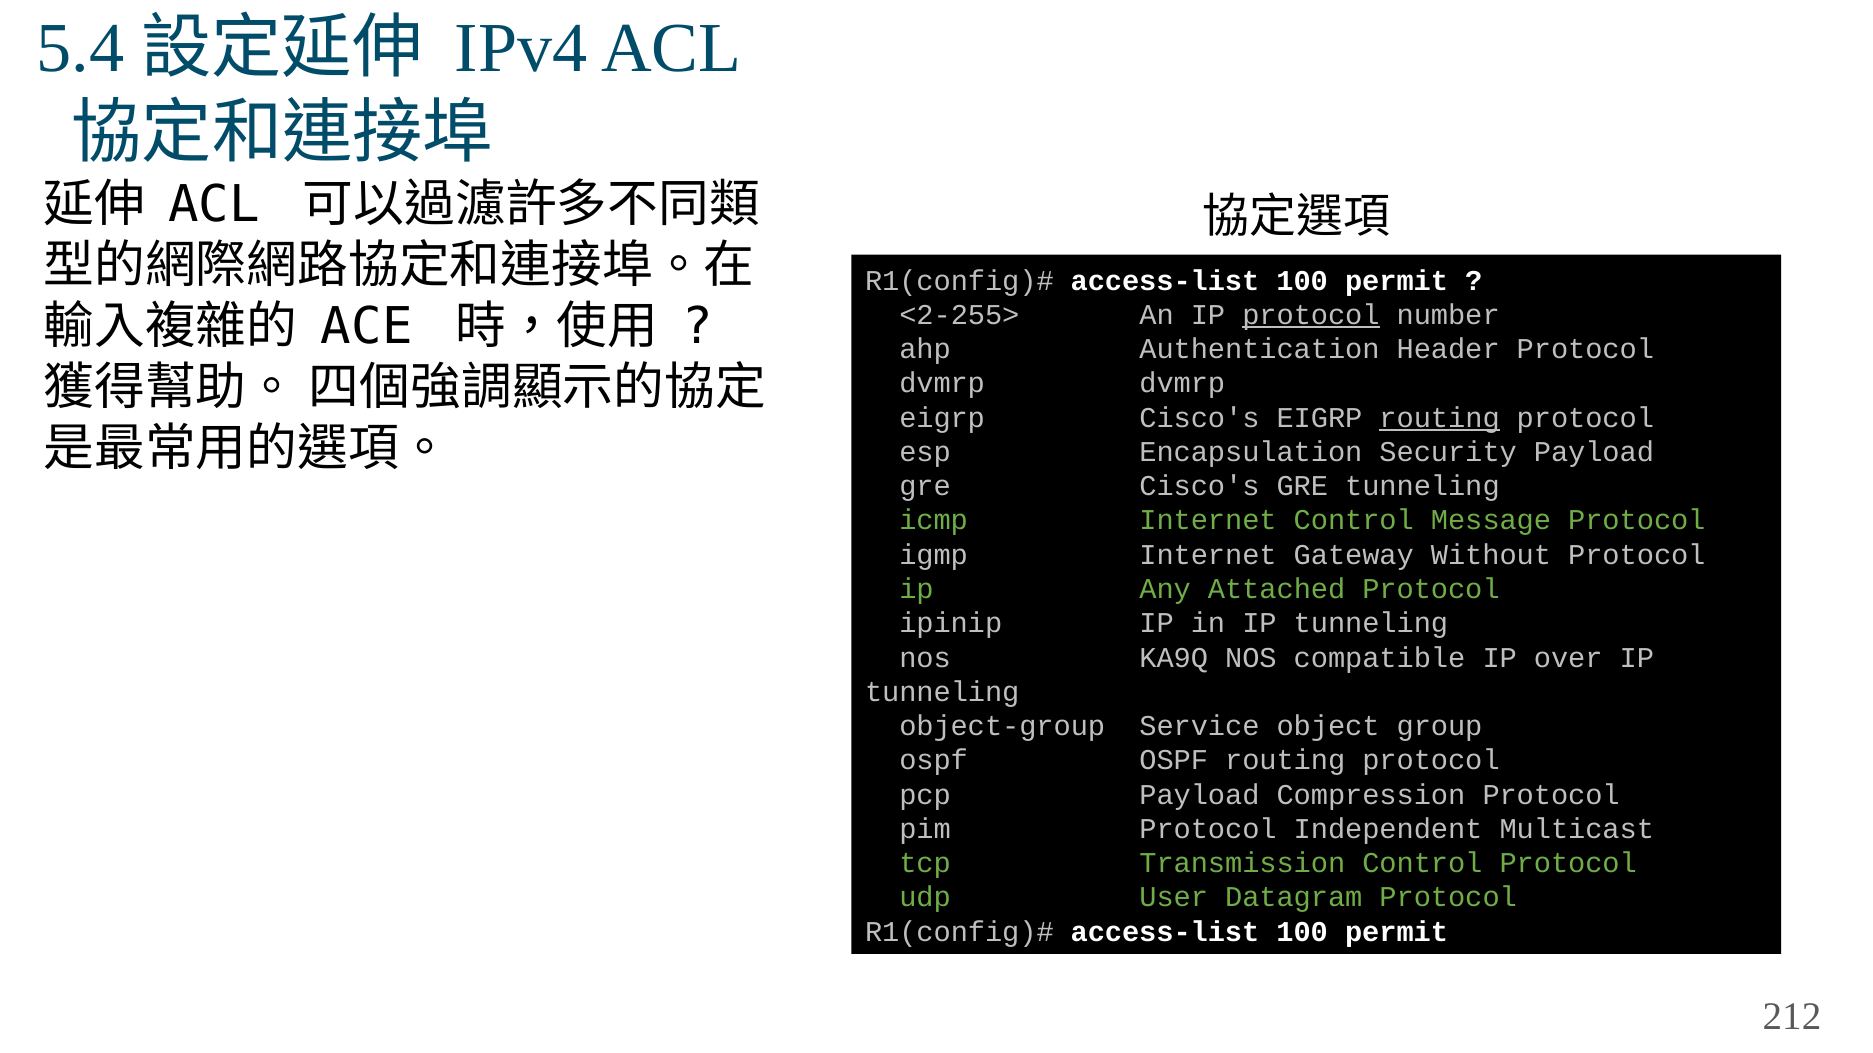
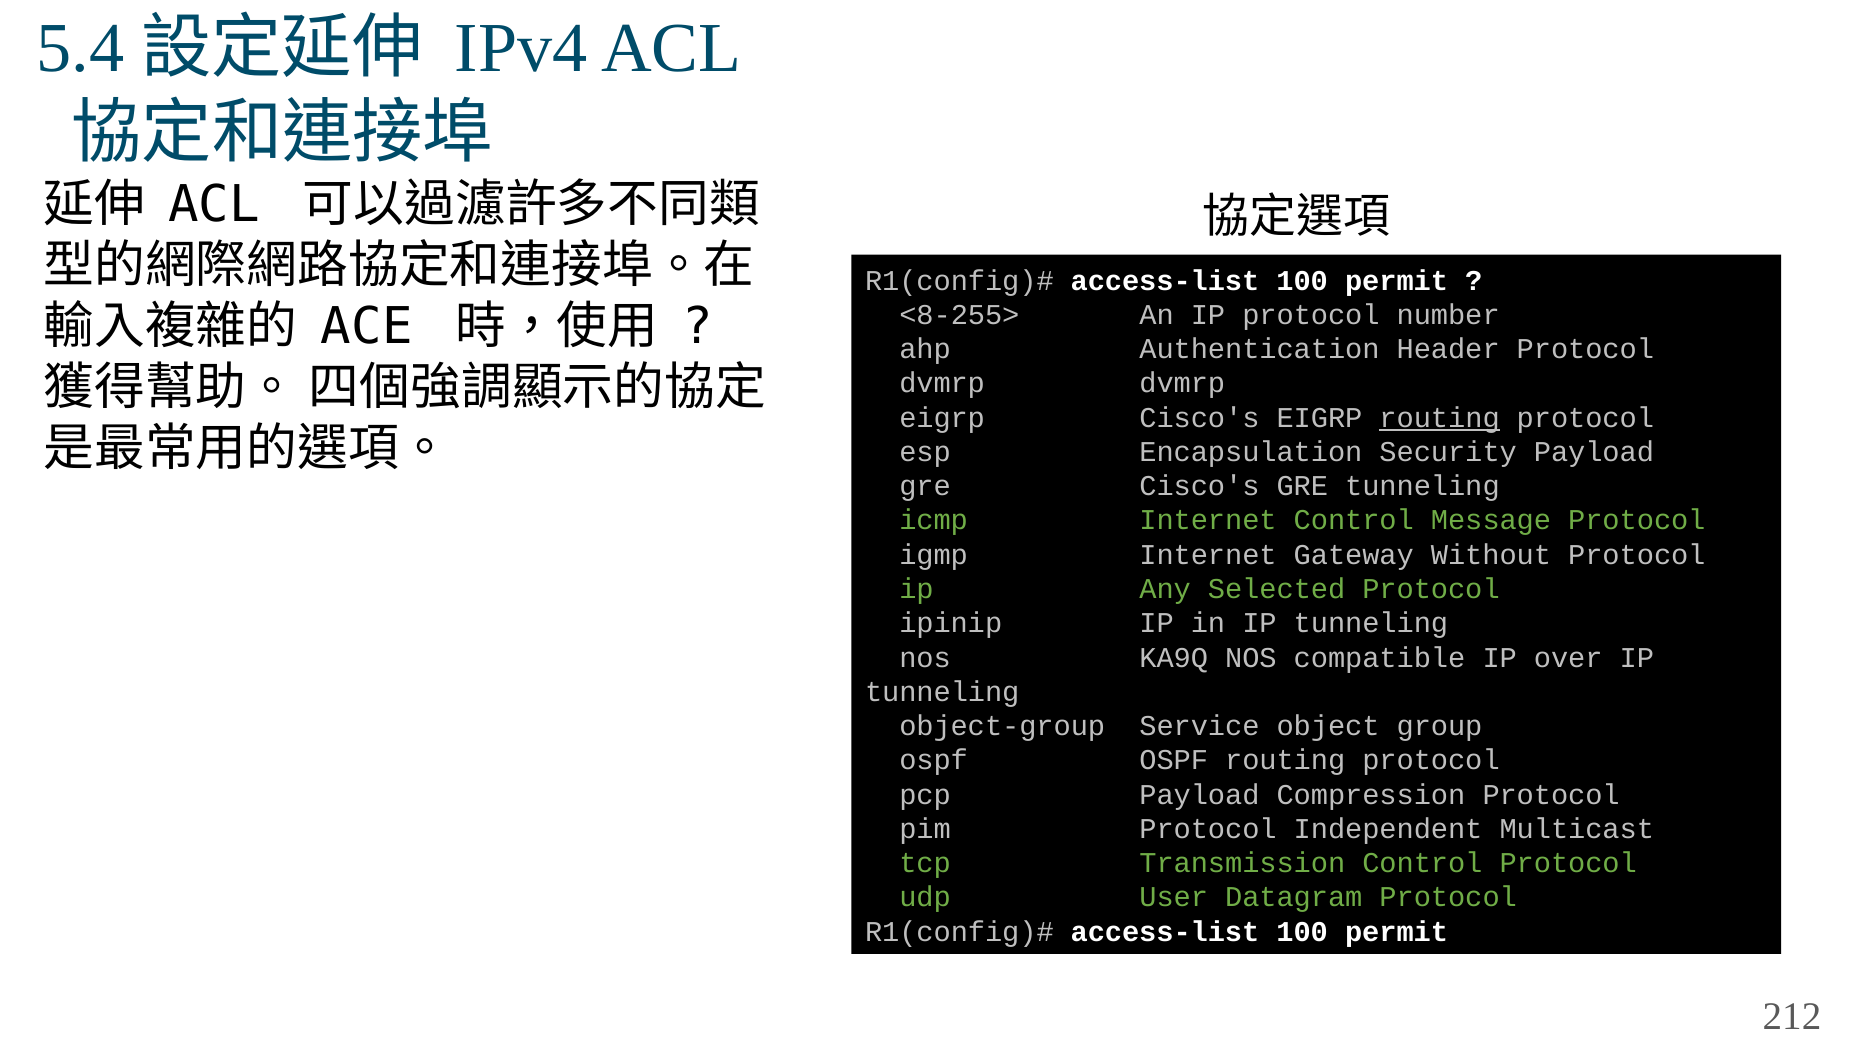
<2-255>: <2-255> -> <8-255>
protocol at (1311, 315) underline: present -> none
Attached: Attached -> Selected
